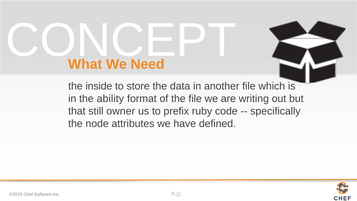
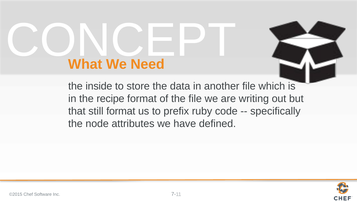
ability: ability -> recipe
still owner: owner -> format
